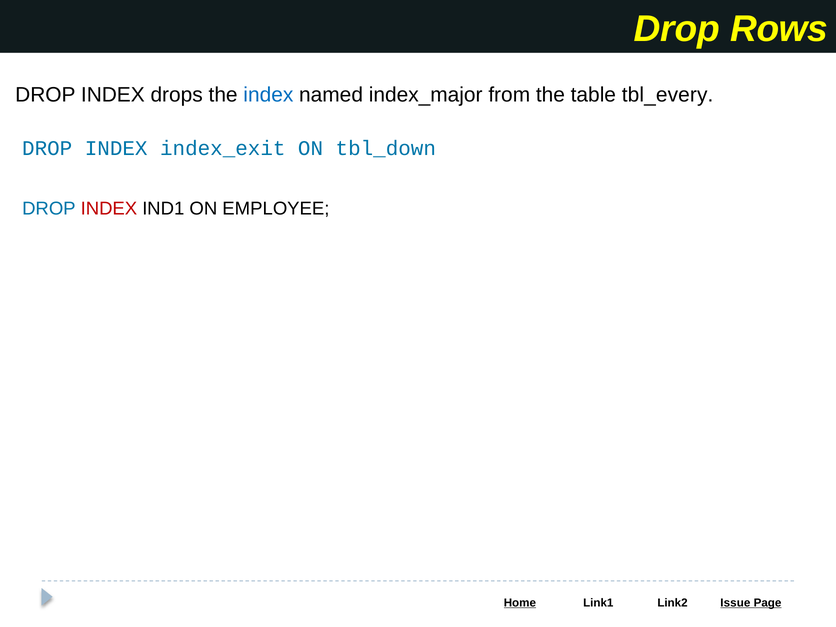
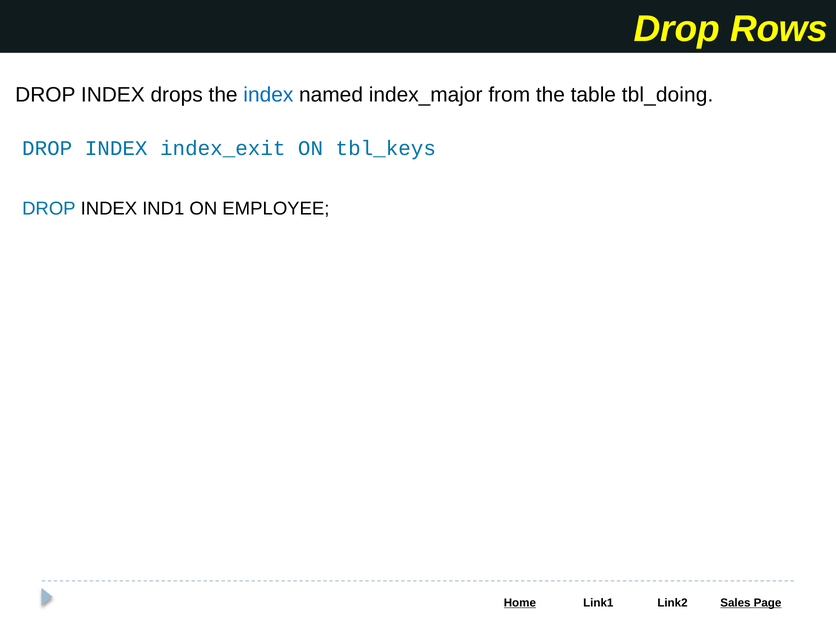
tbl_every: tbl_every -> tbl_doing
tbl_down: tbl_down -> tbl_keys
INDEX at (109, 209) colour: red -> black
Issue: Issue -> Sales
